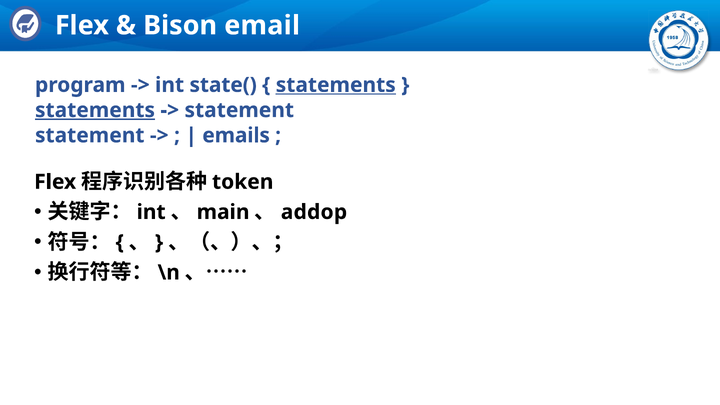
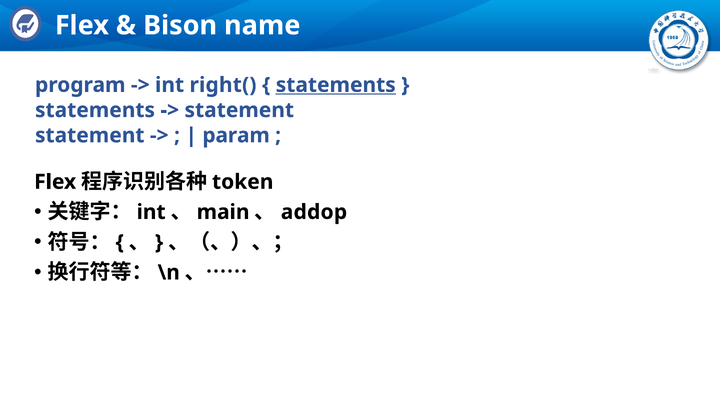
email: email -> name
state(: state( -> right(
statements at (95, 110) underline: present -> none
emails: emails -> param
